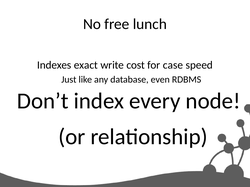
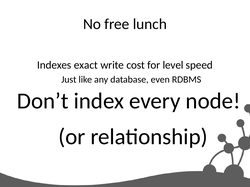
case: case -> level
